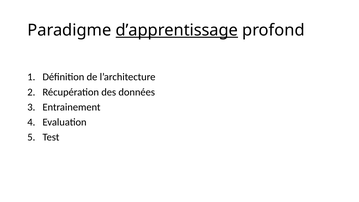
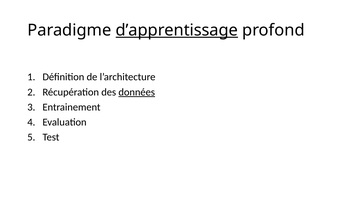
données underline: none -> present
